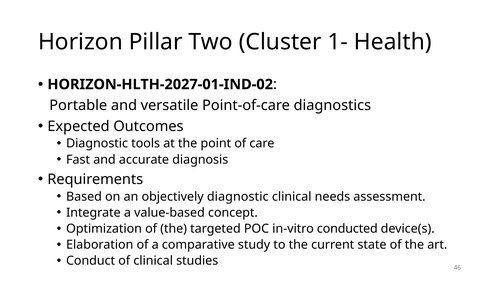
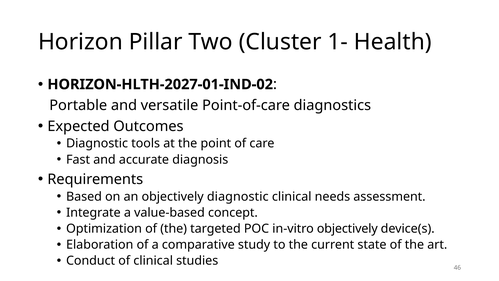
in-vitro conducted: conducted -> objectively
